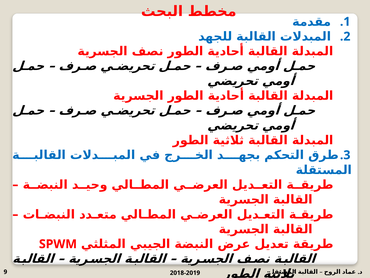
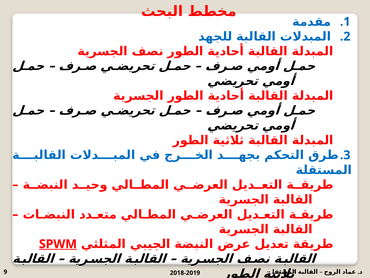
SPWM underline: none -> present
